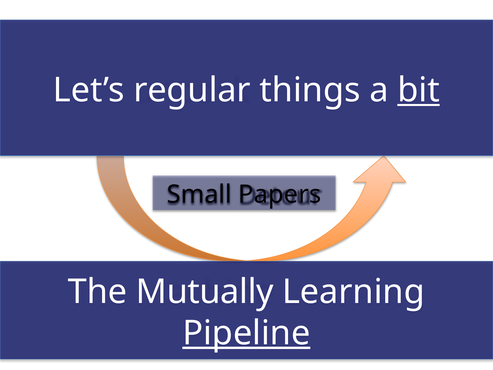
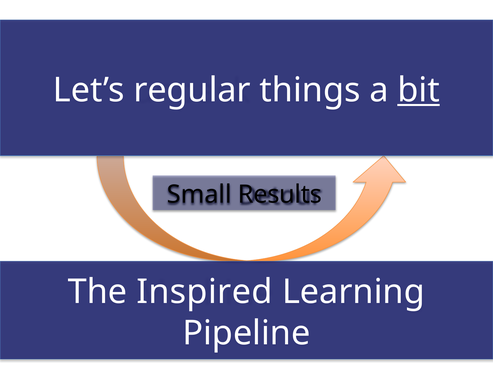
Papers: Papers -> Results
Mutually: Mutually -> Inspired
Pipeline underline: present -> none
